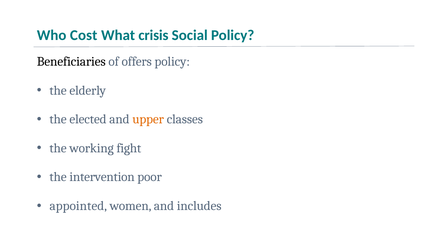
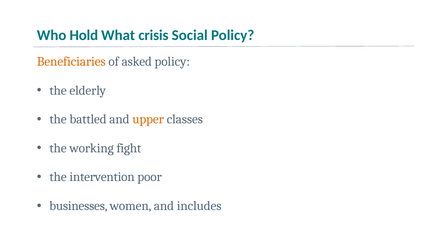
Cost: Cost -> Hold
Beneficiaries colour: black -> orange
offers: offers -> asked
elected: elected -> battled
appointed: appointed -> businesses
